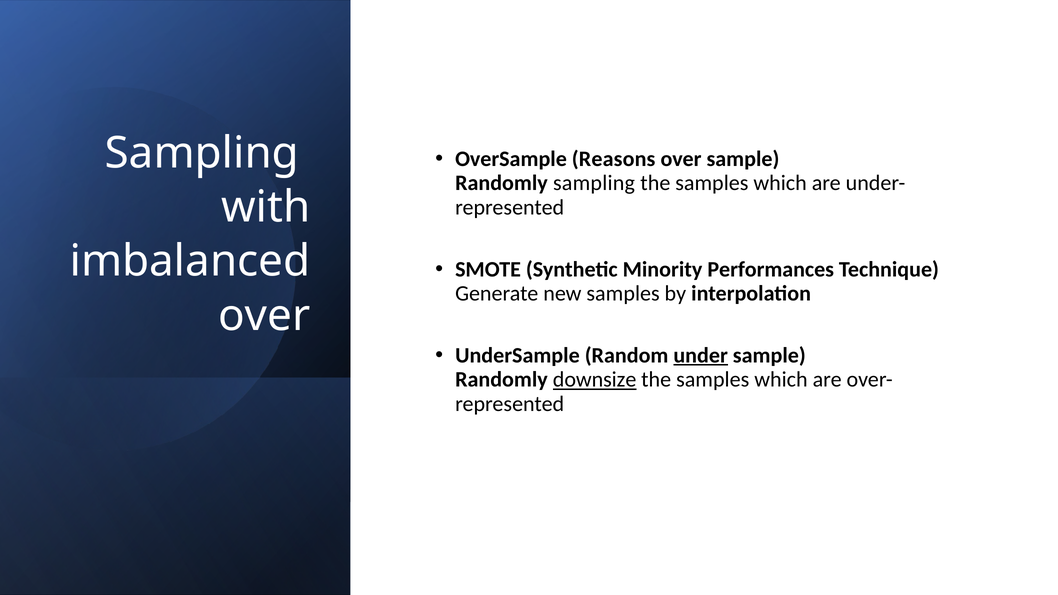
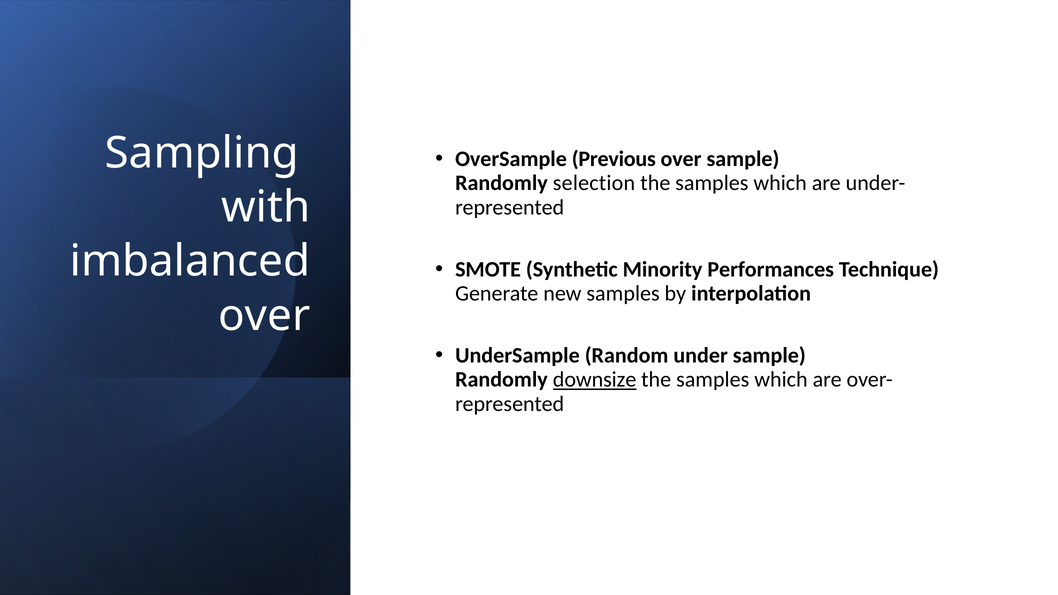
Reasons: Reasons -> Previous
Randomly sampling: sampling -> selection
under underline: present -> none
